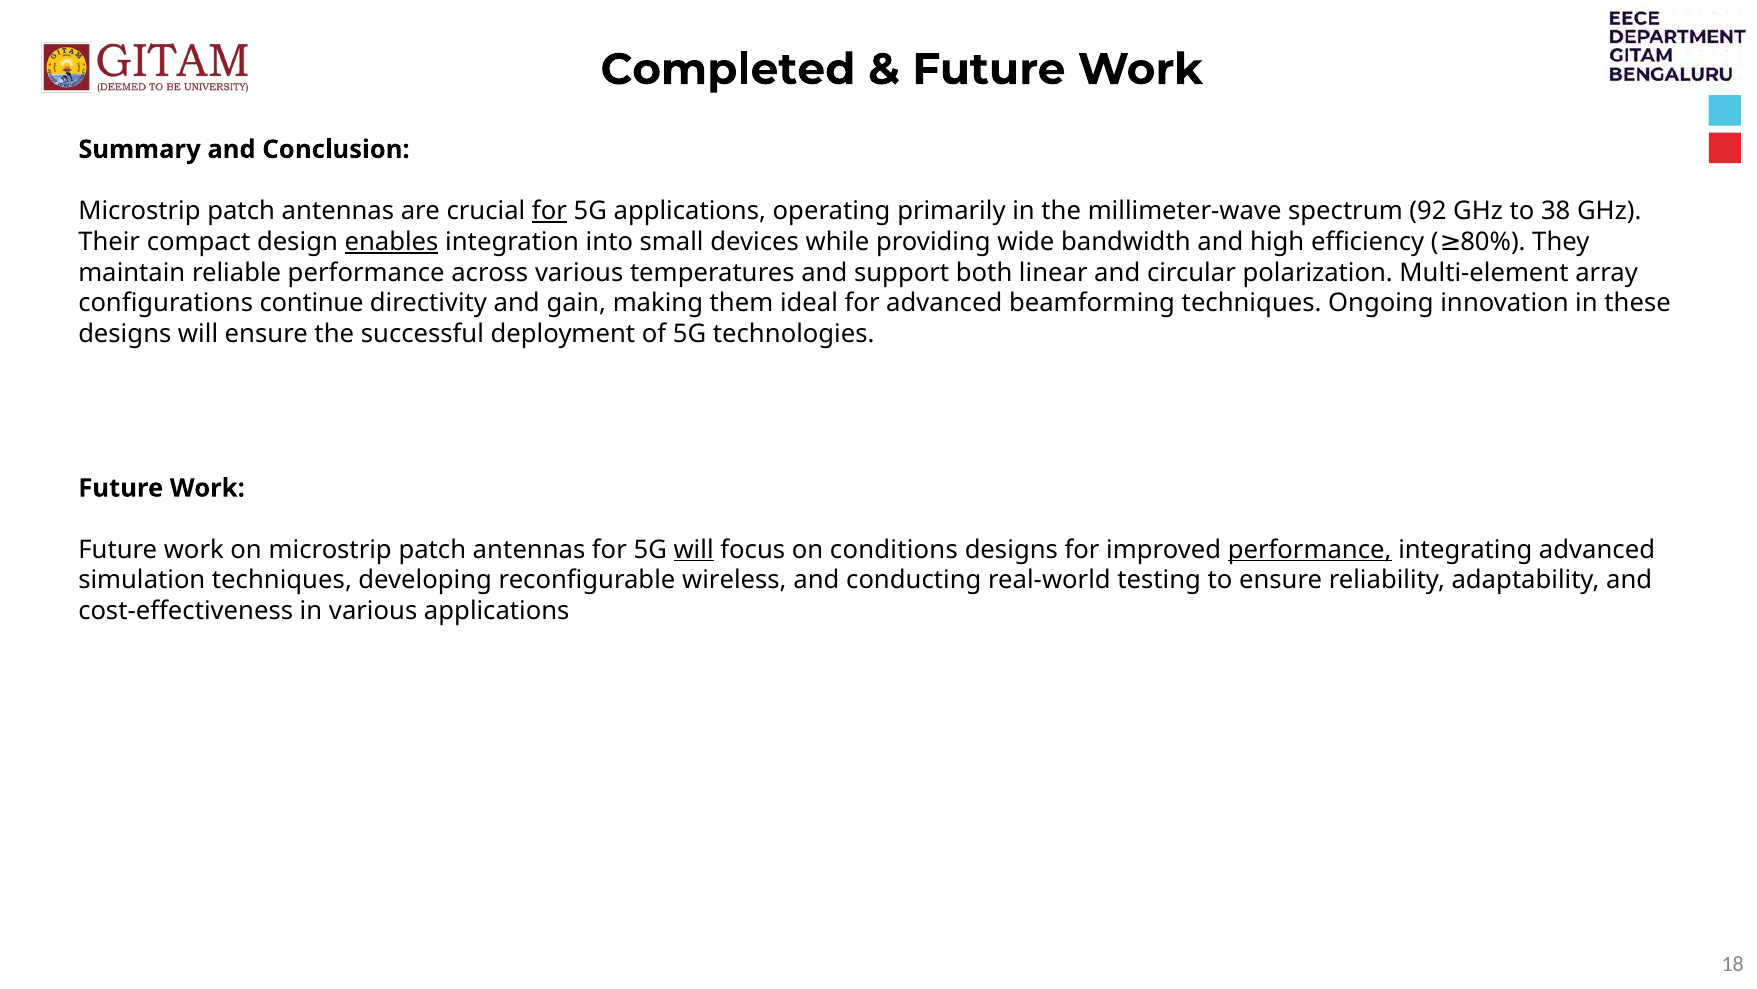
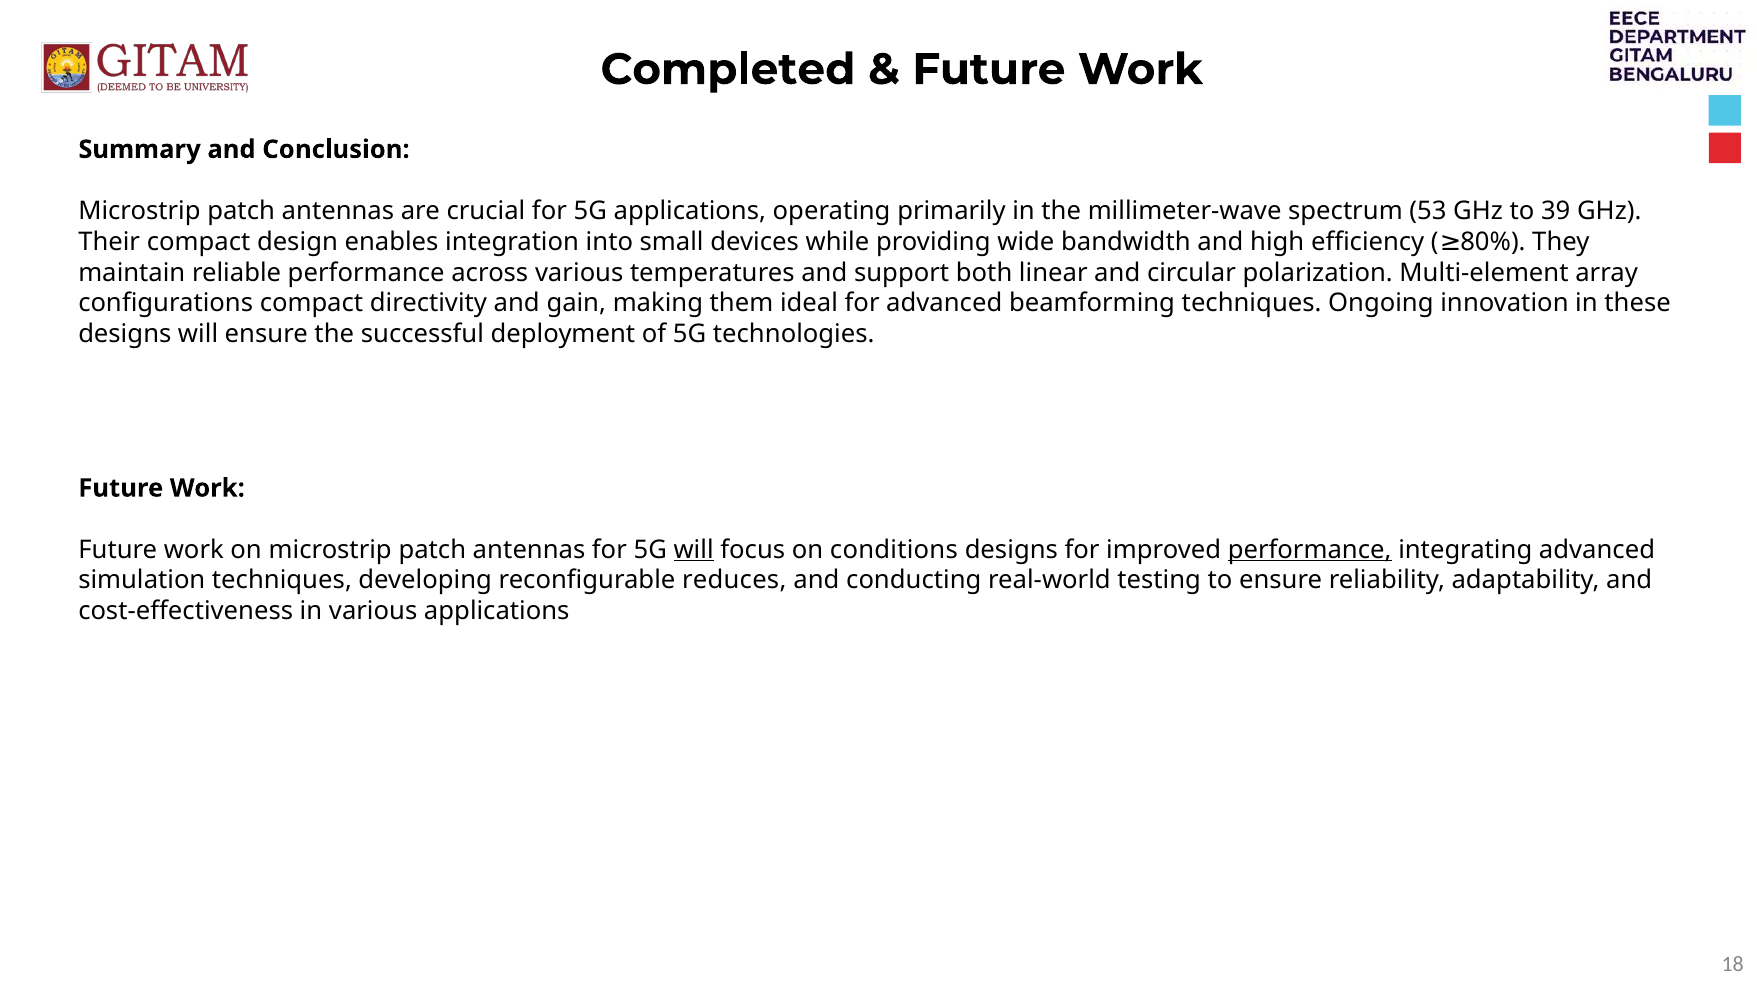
for at (549, 211) underline: present -> none
92: 92 -> 53
38: 38 -> 39
enables underline: present -> none
configurations continue: continue -> compact
wireless: wireless -> reduces
